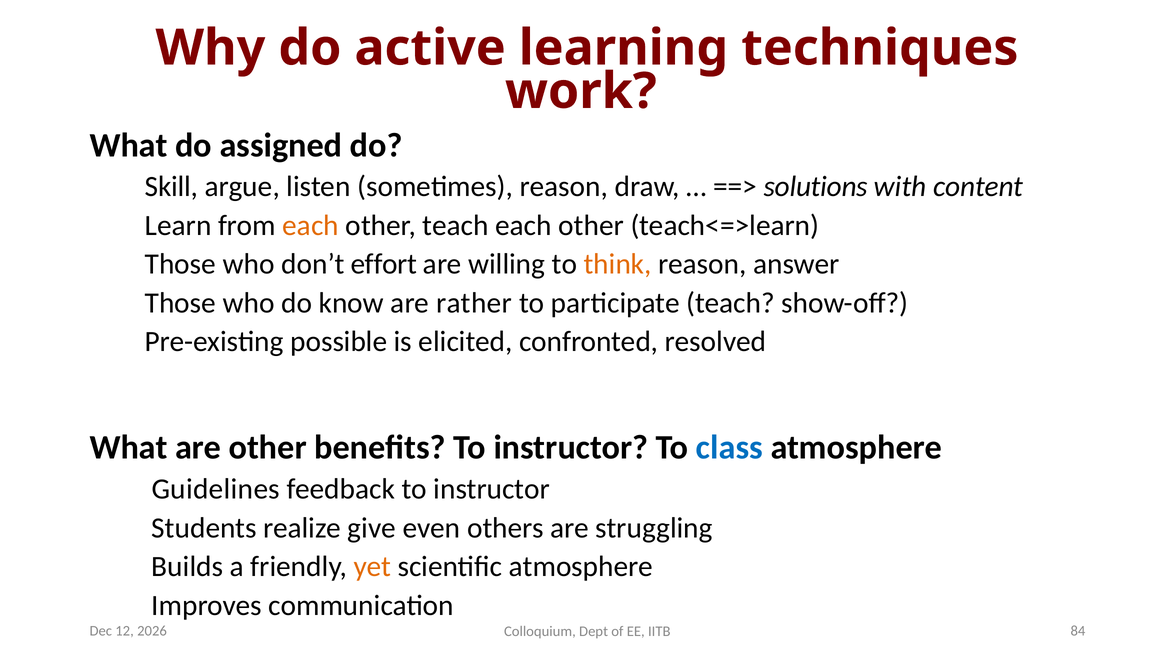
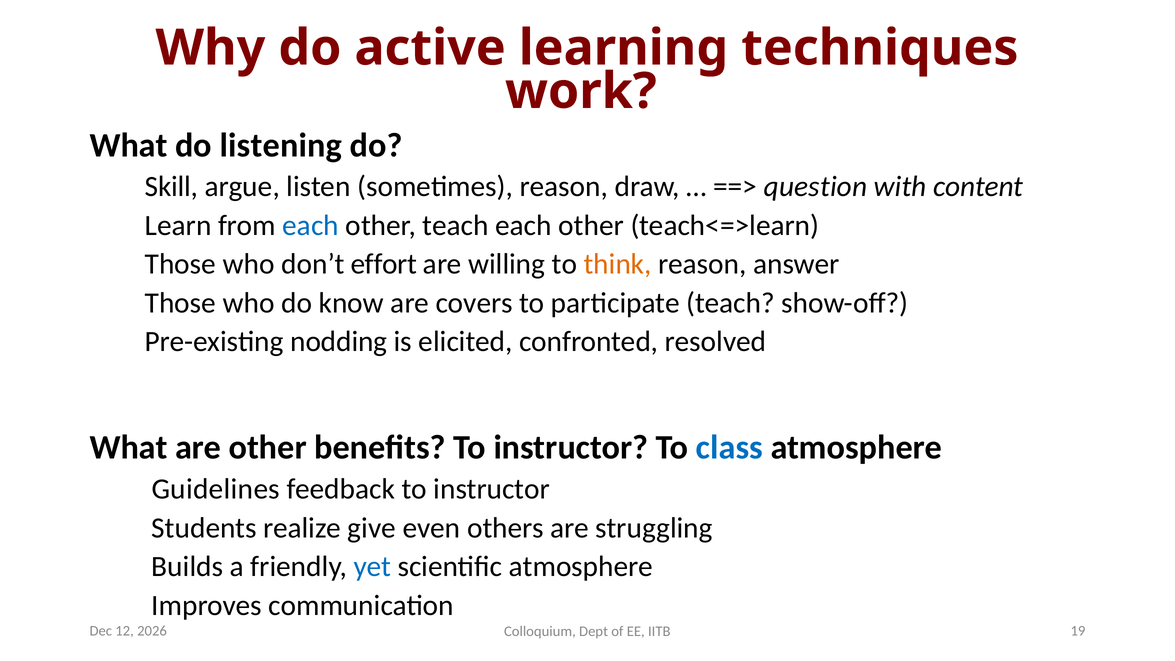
assigned: assigned -> listening
solutions: solutions -> question
each at (311, 225) colour: orange -> blue
rather: rather -> covers
possible: possible -> nodding
yet colour: orange -> blue
84: 84 -> 19
